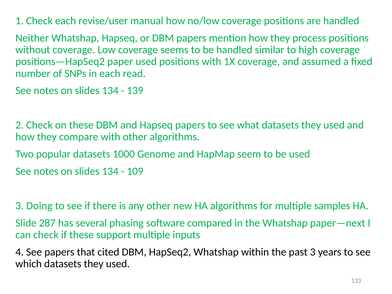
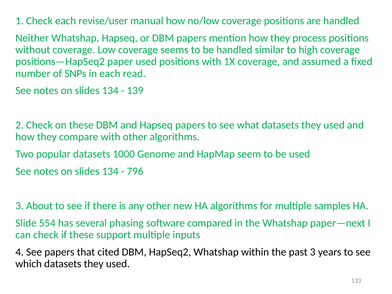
109: 109 -> 796
Doing: Doing -> About
287: 287 -> 554
